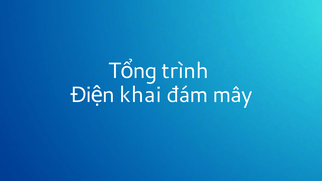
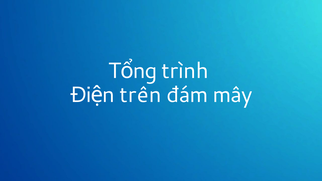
khai: khai -> trên
